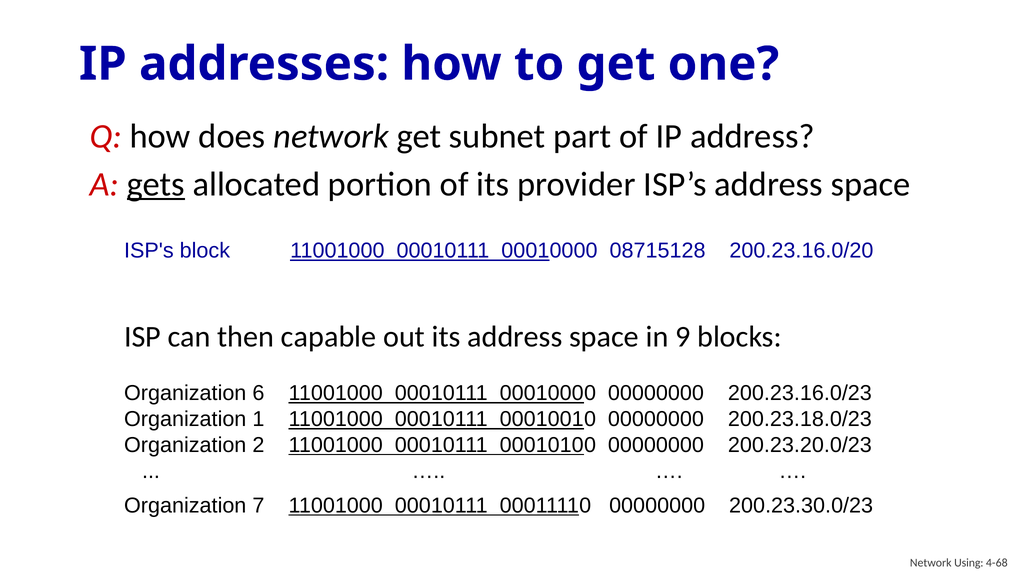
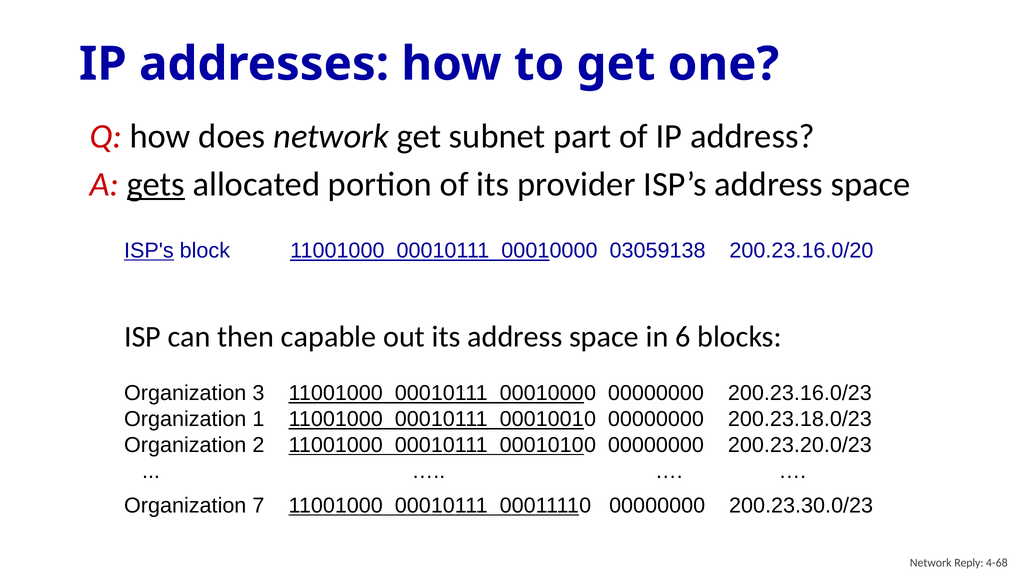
ISP's underline: none -> present
08715128: 08715128 -> 03059138
9: 9 -> 6
6: 6 -> 3
Using: Using -> Reply
